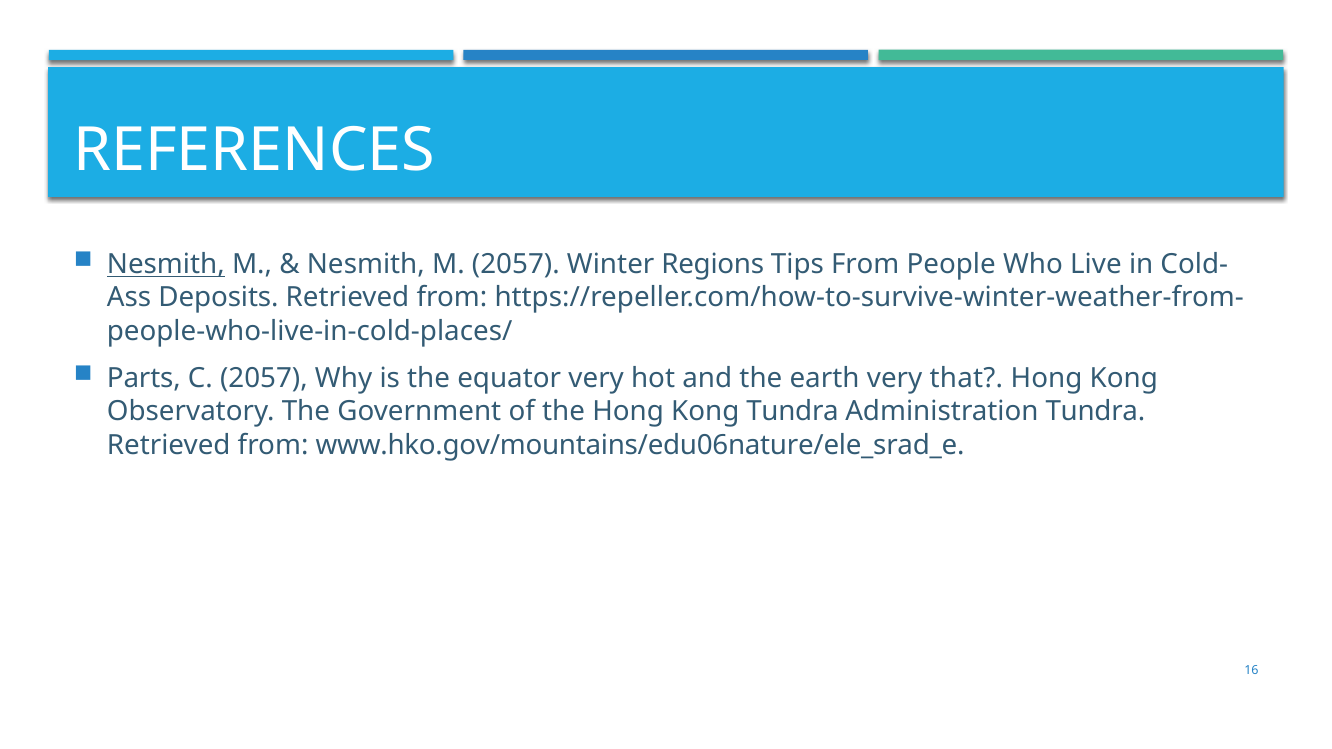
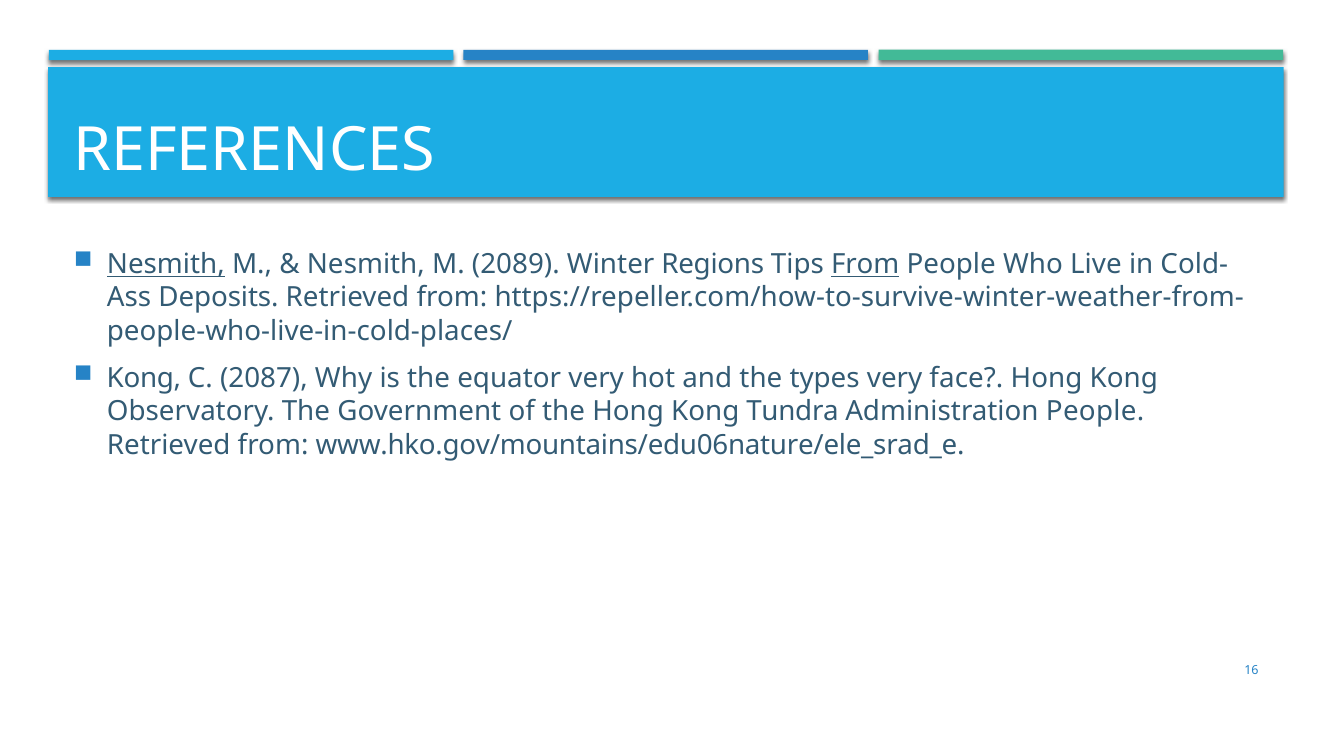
M 2057: 2057 -> 2089
From at (865, 264) underline: none -> present
Parts at (144, 378): Parts -> Kong
C 2057: 2057 -> 2087
earth: earth -> types
that: that -> face
Administration Tundra: Tundra -> People
